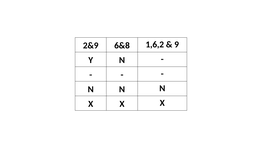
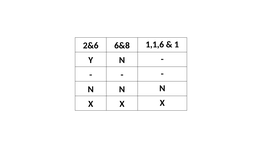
2&9: 2&9 -> 2&6
1,6,2: 1,6,2 -> 1,1,6
9: 9 -> 1
